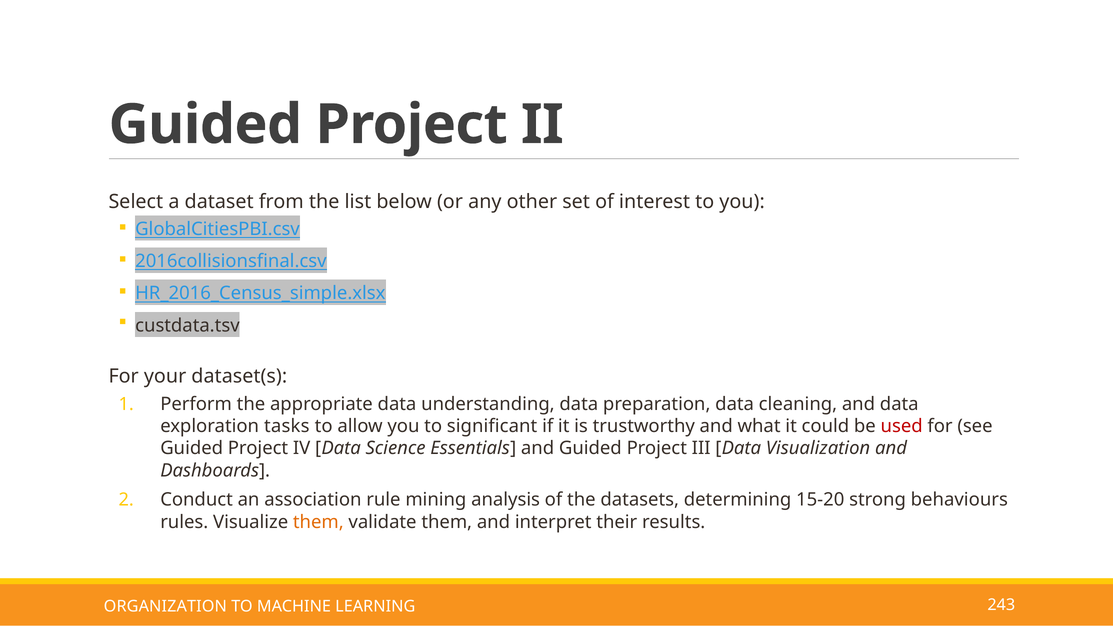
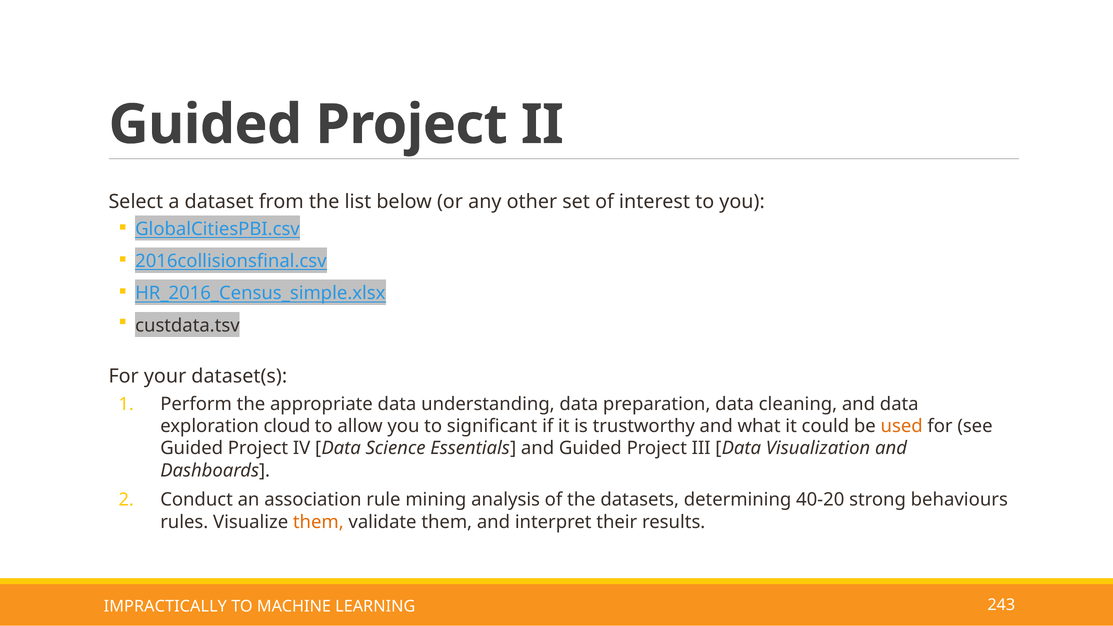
tasks: tasks -> cloud
used colour: red -> orange
15-20: 15-20 -> 40-20
ORGANIZATION: ORGANIZATION -> IMPRACTICALLY
